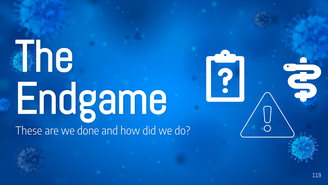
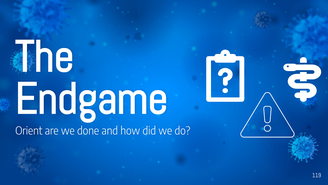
These: These -> Orient
